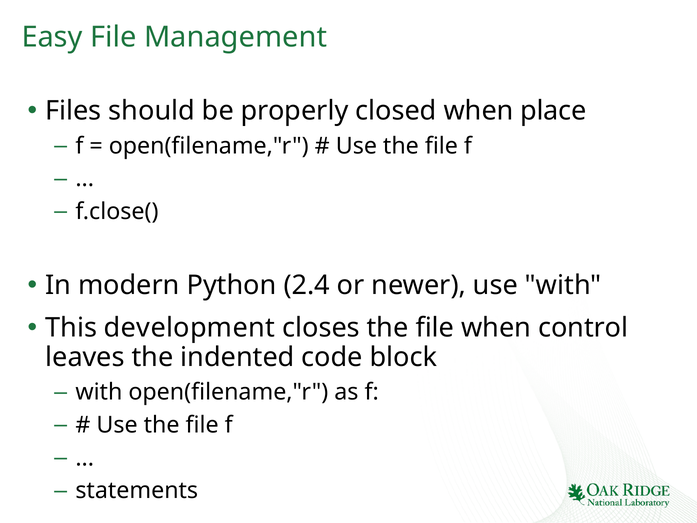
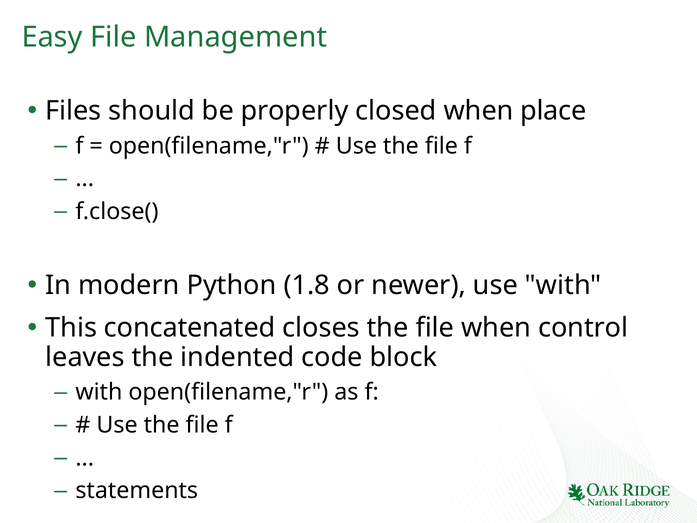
2.4: 2.4 -> 1.8
development: development -> concatenated
